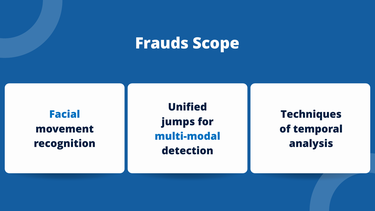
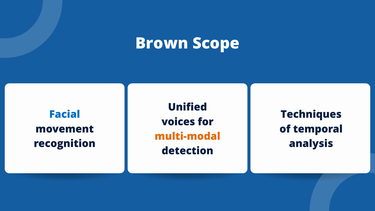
Frauds: Frauds -> Brown
jumps: jumps -> voices
multi-modal colour: blue -> orange
